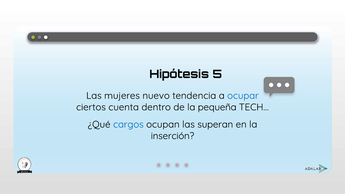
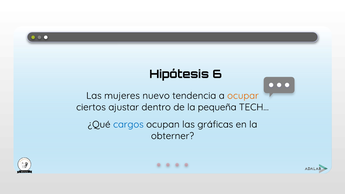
5: 5 -> 6
ocupar colour: blue -> orange
cuenta: cuenta -> ajustar
superan: superan -> gráficas
inserción: inserción -> obterner
